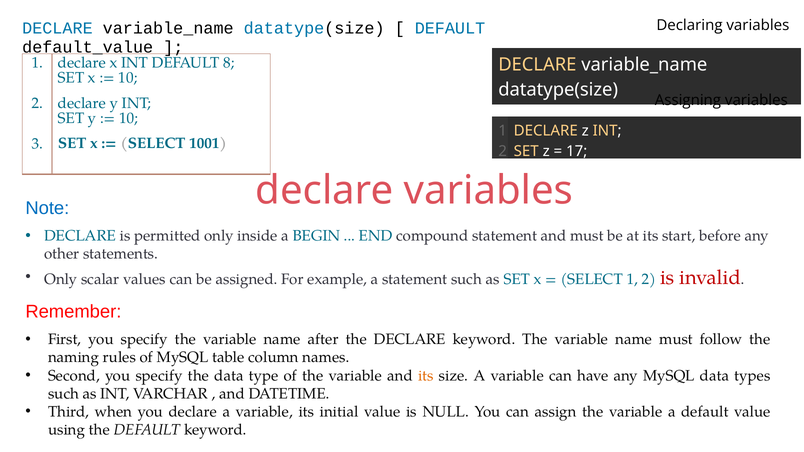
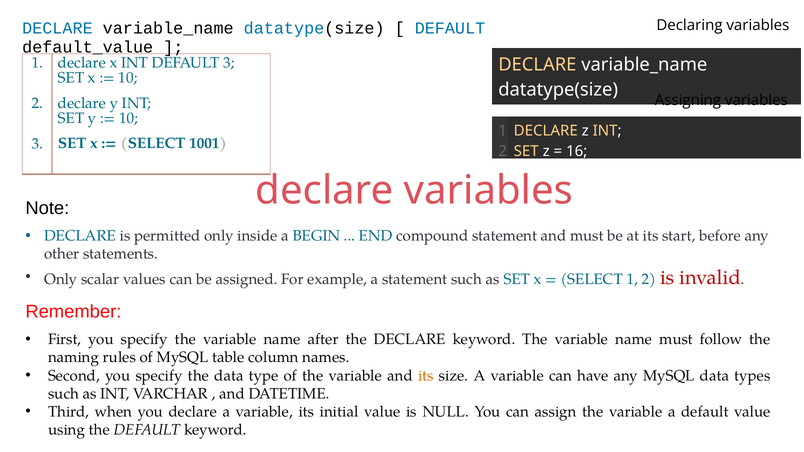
DEFAULT 8: 8 -> 3
17: 17 -> 16
Note colour: blue -> black
